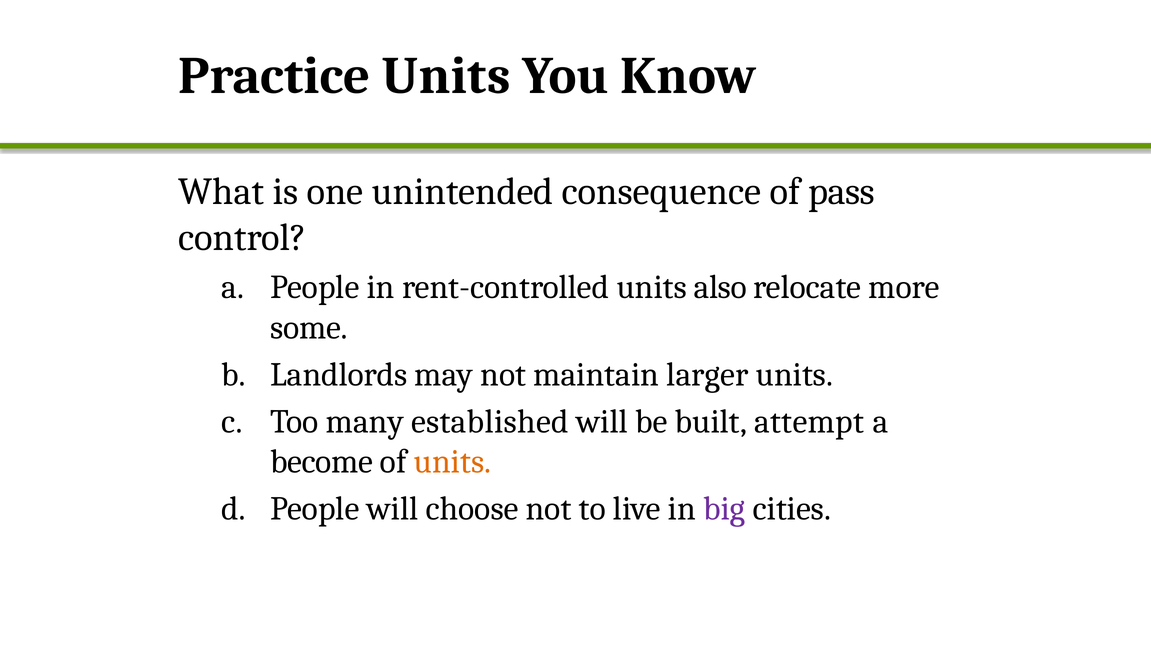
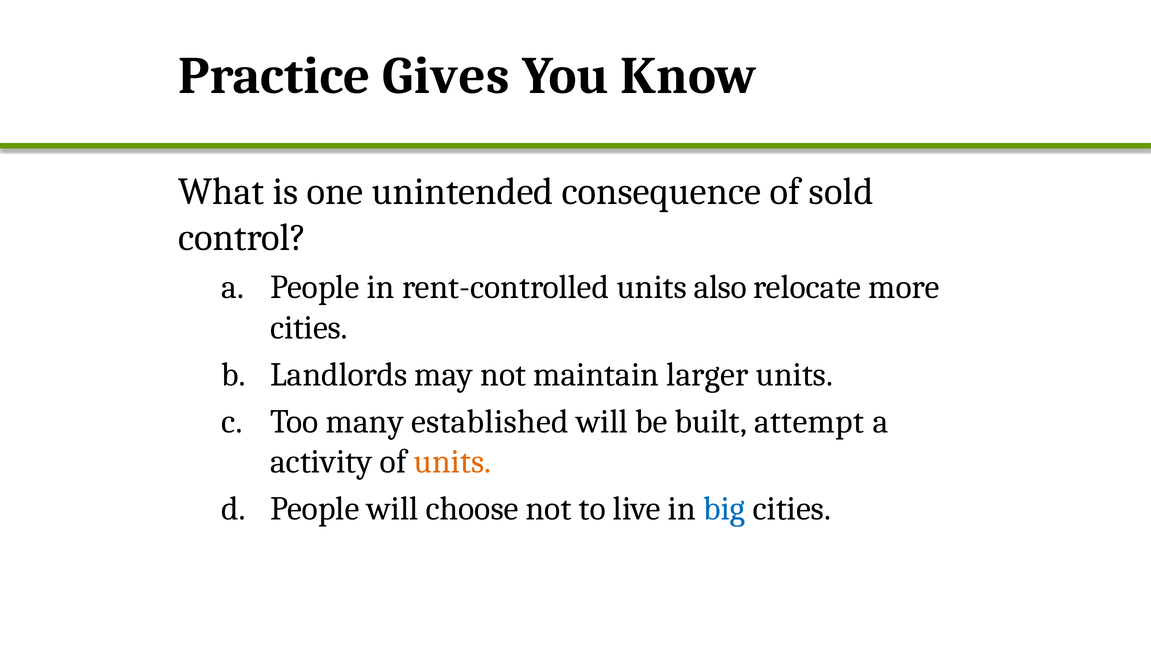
Practice Units: Units -> Gives
pass: pass -> sold
some at (309, 328): some -> cities
become: become -> activity
big colour: purple -> blue
